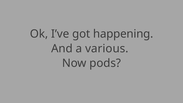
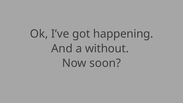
various: various -> without
pods: pods -> soon
